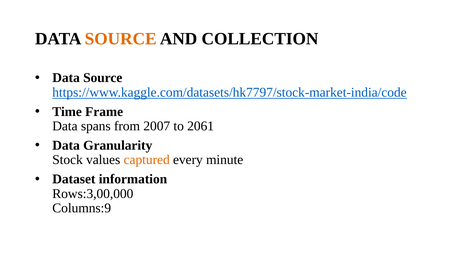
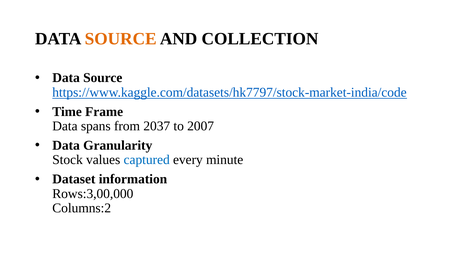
2007: 2007 -> 2037
2061: 2061 -> 2007
captured colour: orange -> blue
Columns:9: Columns:9 -> Columns:2
